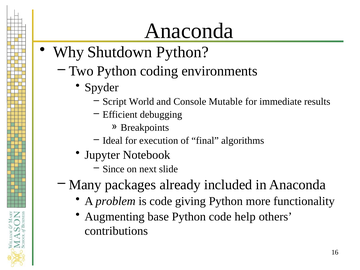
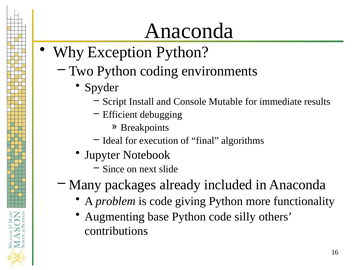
Shutdown: Shutdown -> Exception
World: World -> Install
help: help -> silly
